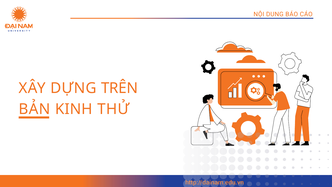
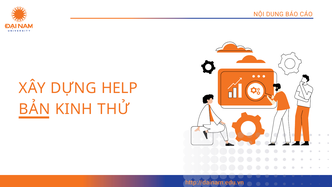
TRÊN: TRÊN -> HELP
